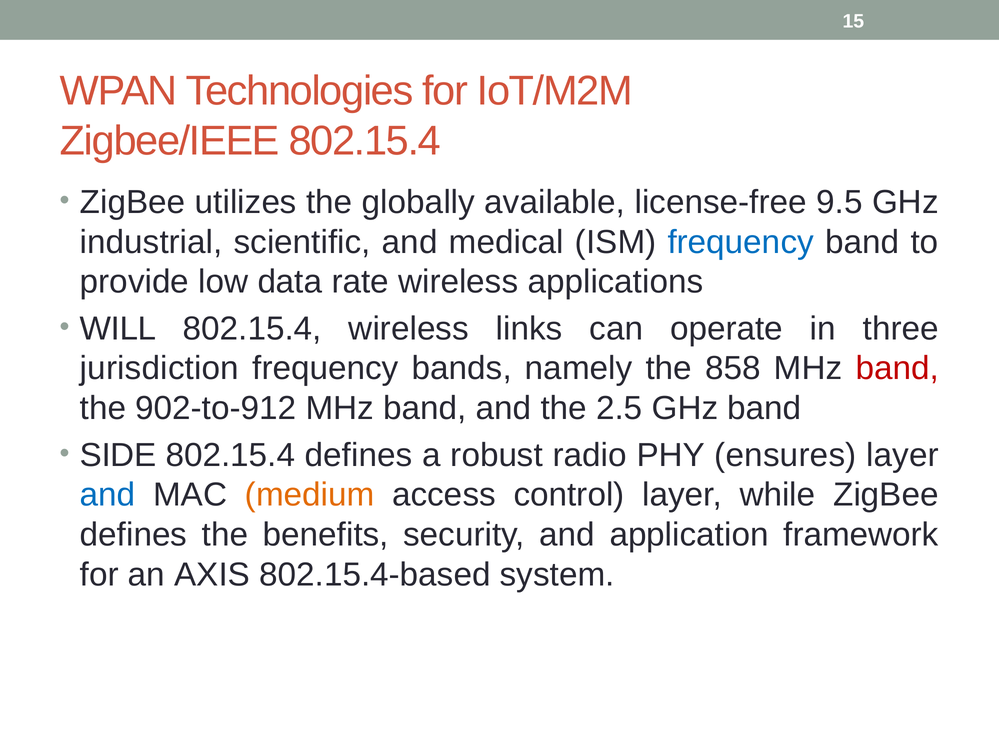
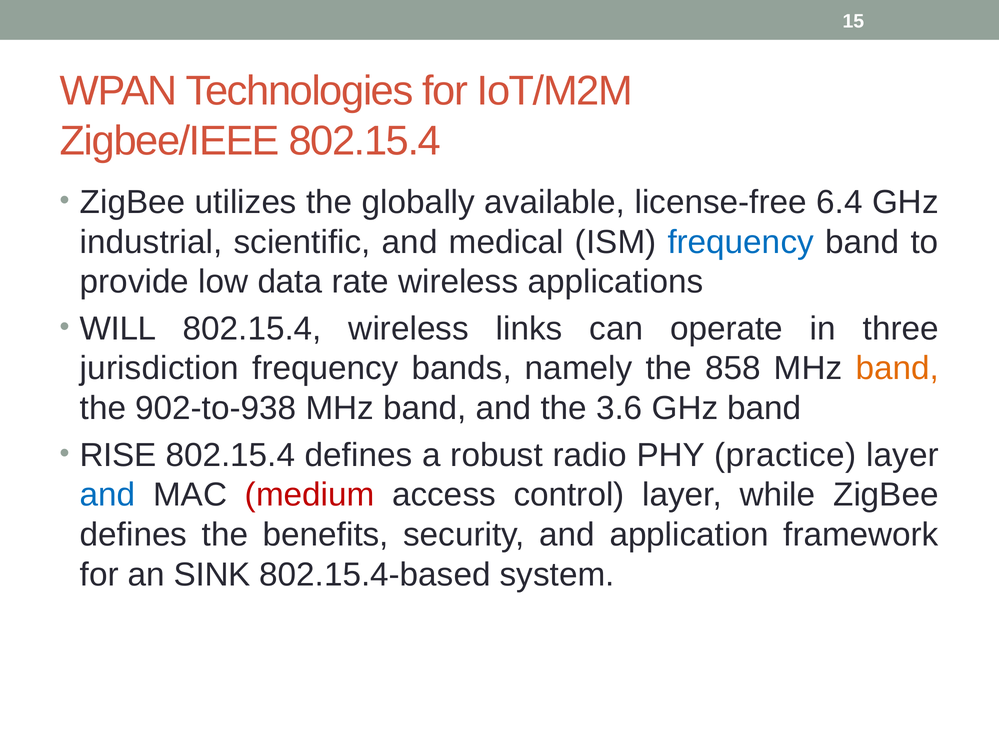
9.5: 9.5 -> 6.4
band at (897, 369) colour: red -> orange
902-to-912: 902-to-912 -> 902-to-938
2.5: 2.5 -> 3.6
SIDE: SIDE -> RISE
ensures: ensures -> practice
medium colour: orange -> red
AXIS: AXIS -> SINK
